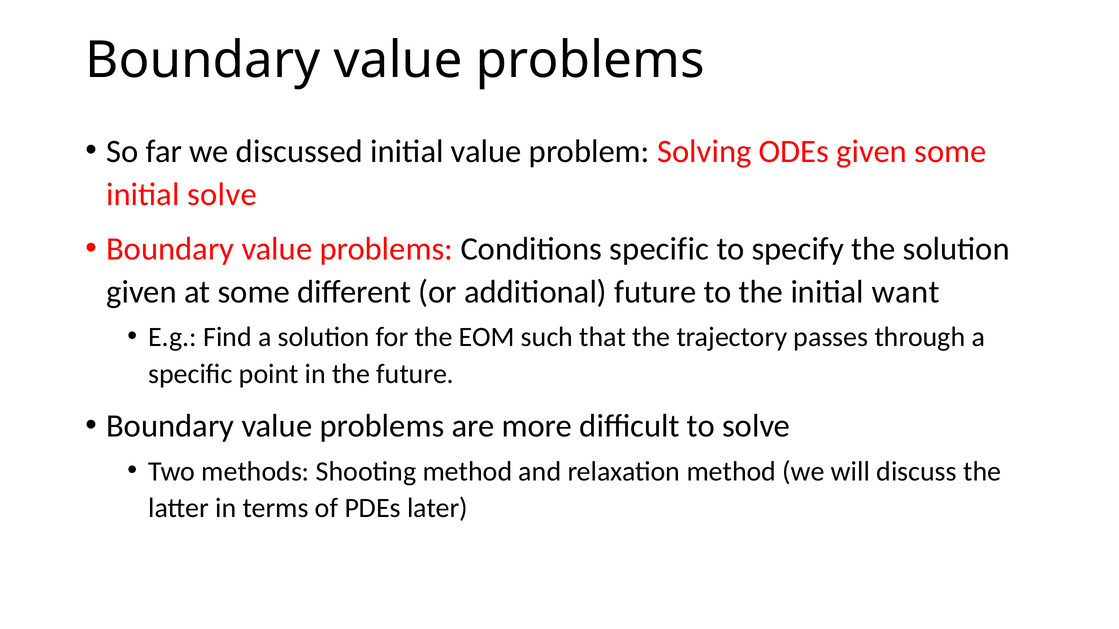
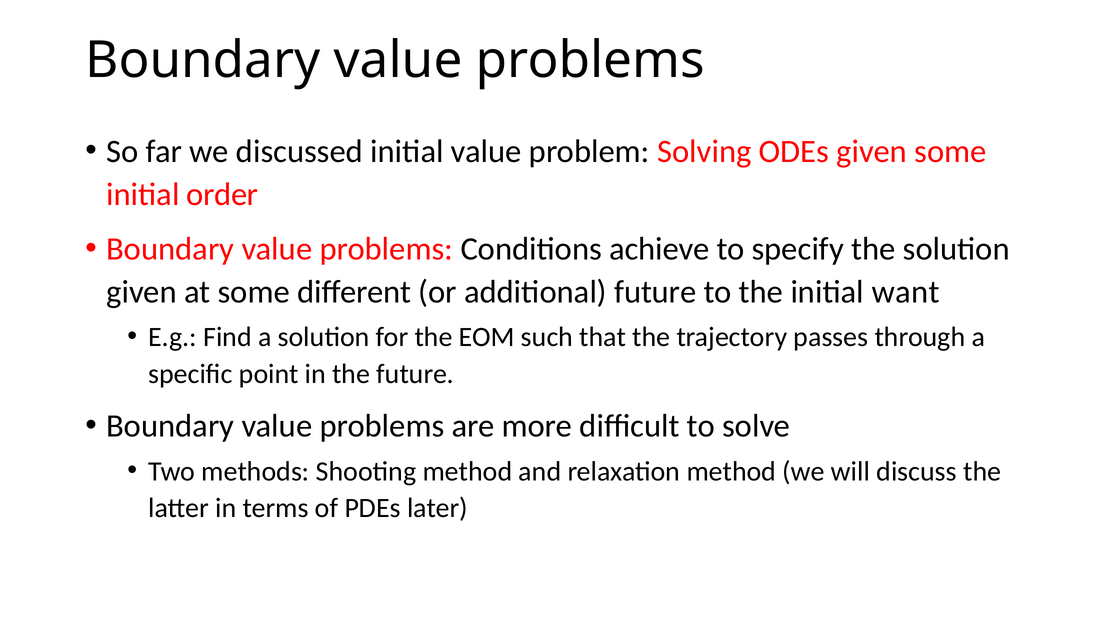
initial solve: solve -> order
Conditions specific: specific -> achieve
